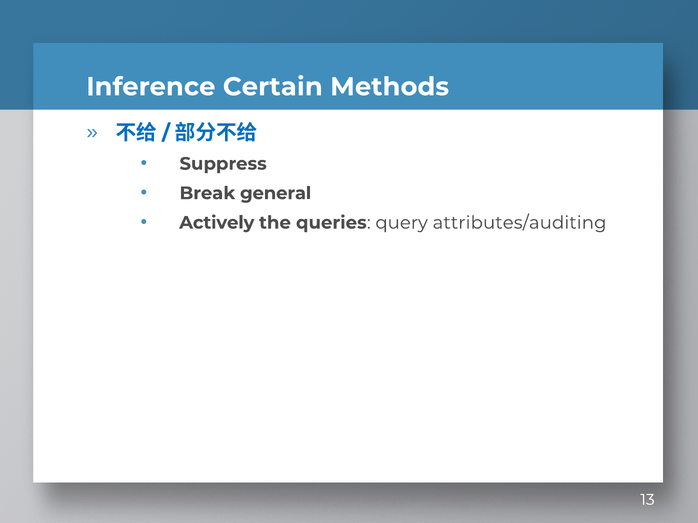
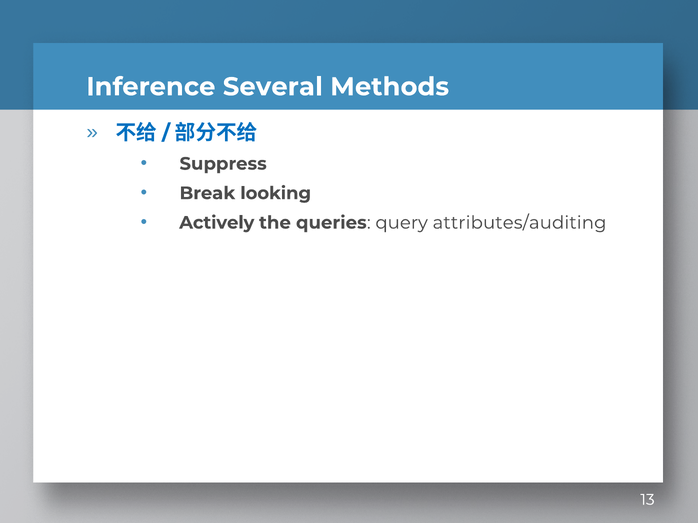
Certain: Certain -> Several
general: general -> looking
